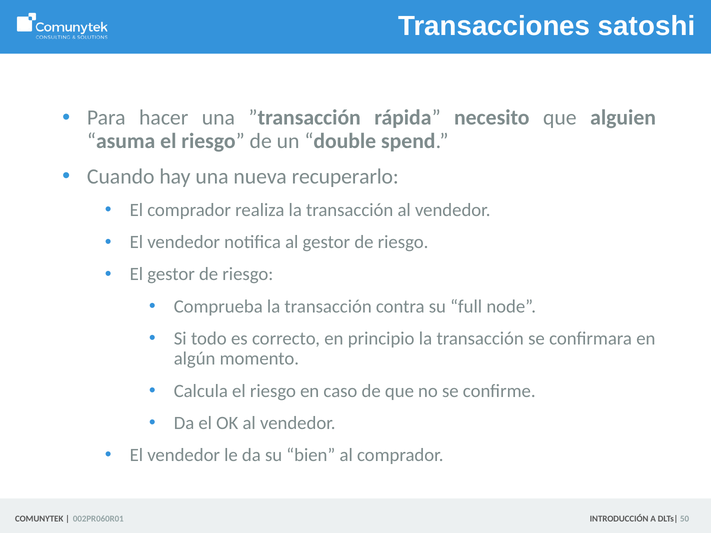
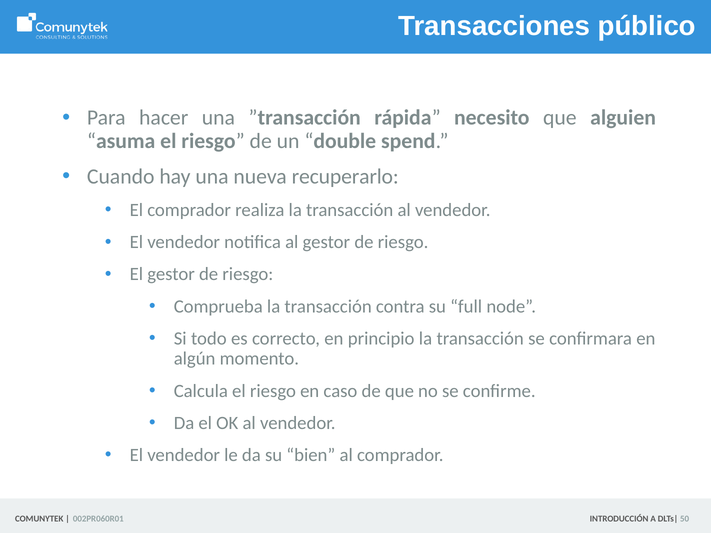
satoshi: satoshi -> público
